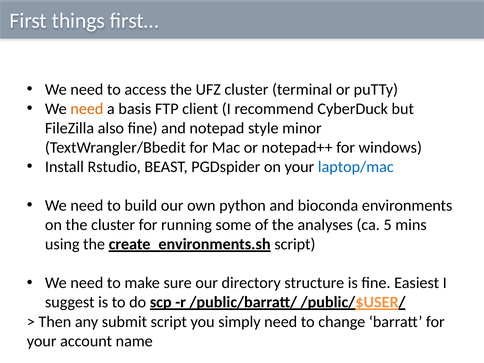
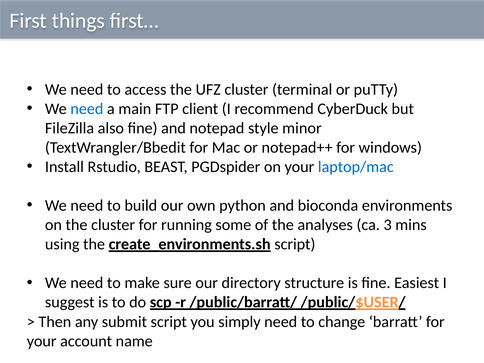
need at (87, 109) colour: orange -> blue
basis: basis -> main
5: 5 -> 3
